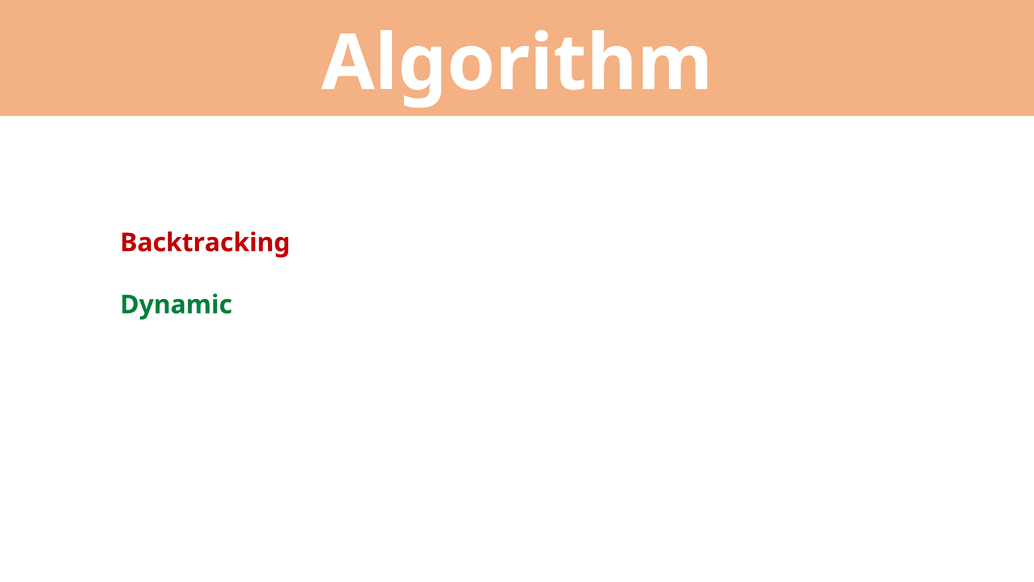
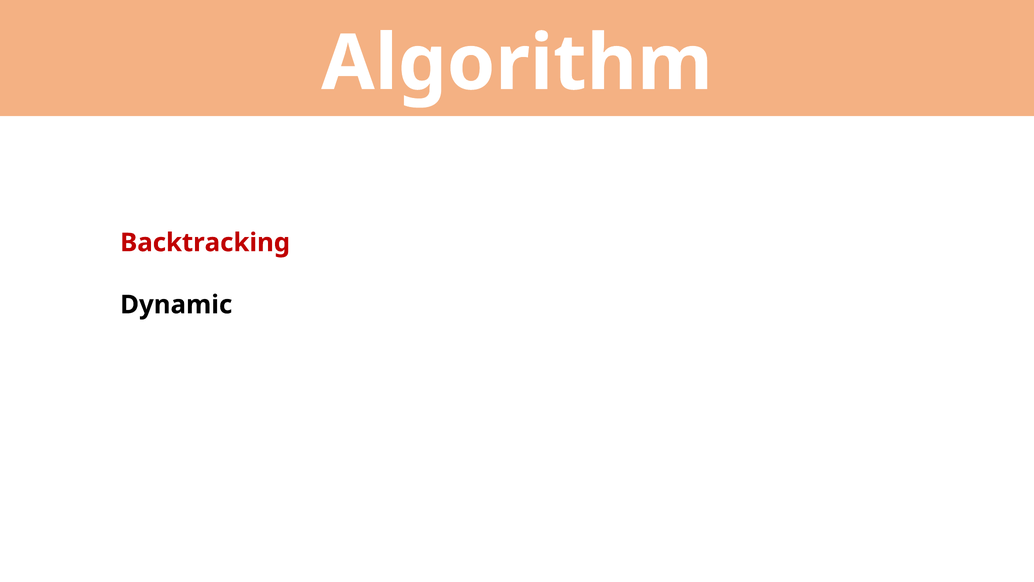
Dynamic colour: green -> black
